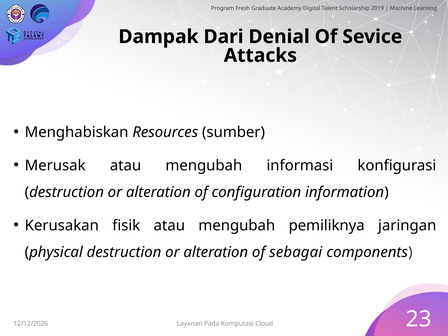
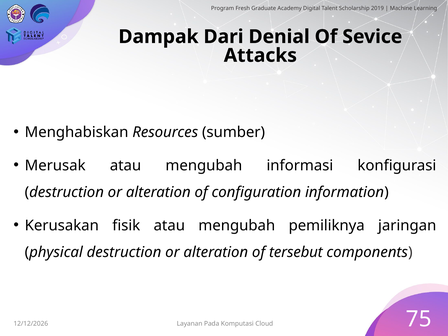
sebagai: sebagai -> tersebut
23: 23 -> 75
